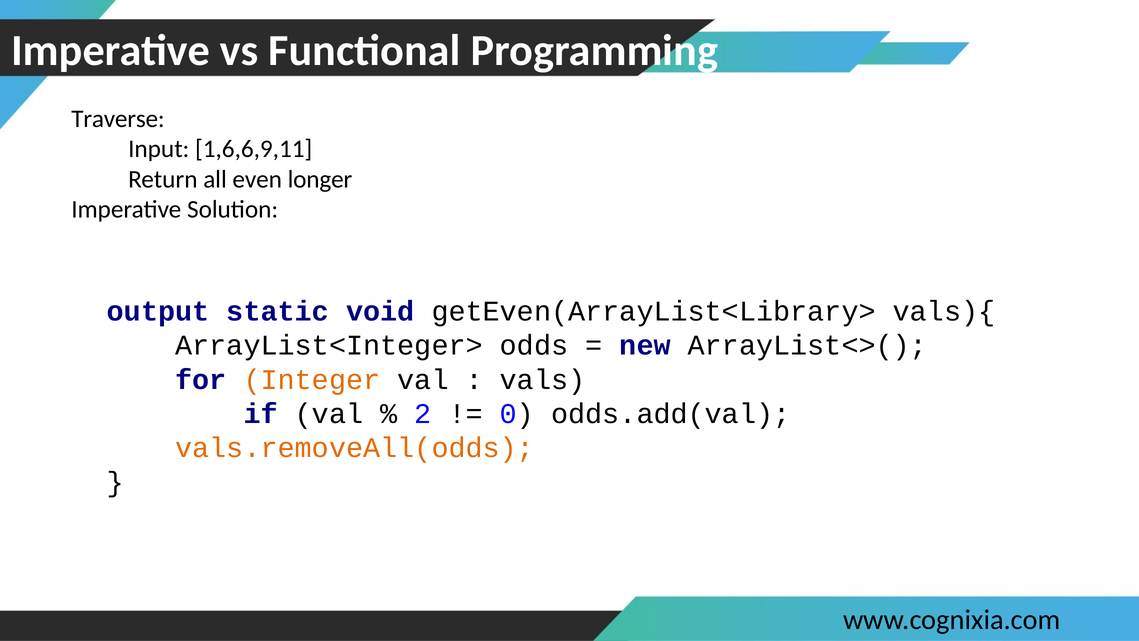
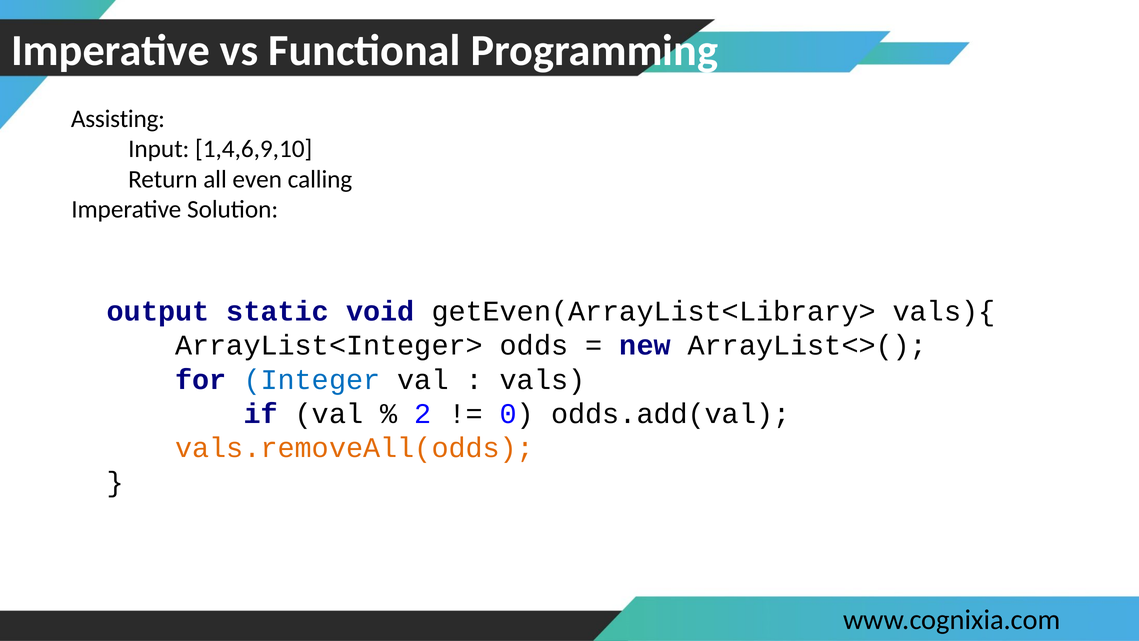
Traverse: Traverse -> Assisting
1,6,6,9,11: 1,6,6,9,11 -> 1,4,6,9,10
longer: longer -> calling
Integer colour: orange -> blue
